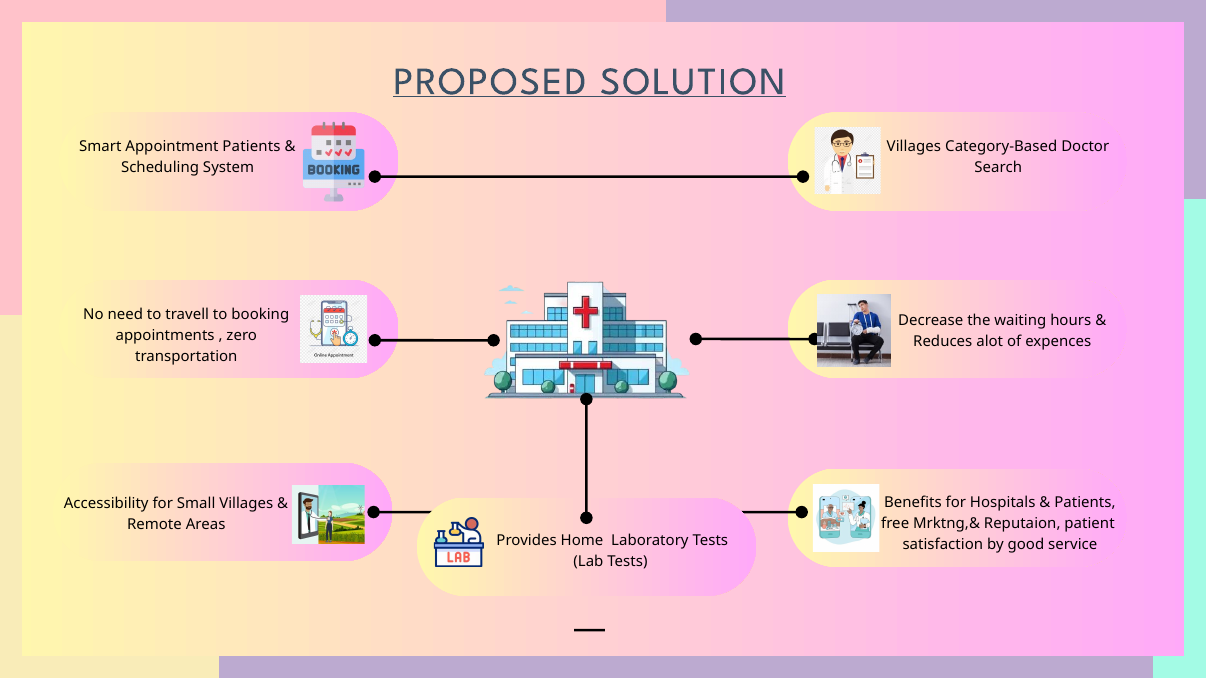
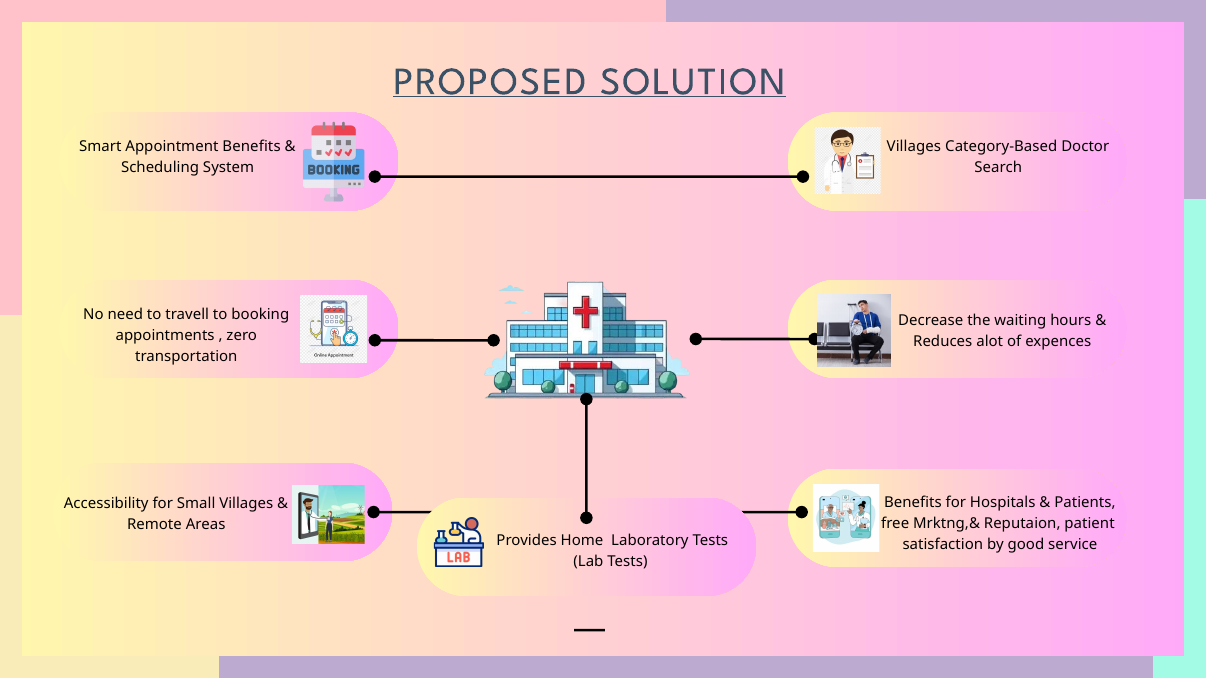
Appointment Patients: Patients -> Benefits
